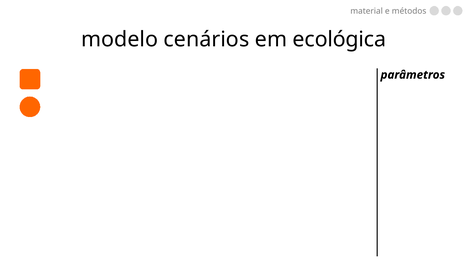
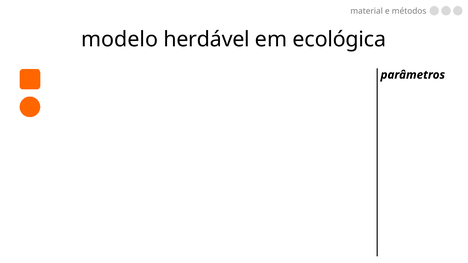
cenários: cenários -> herdável
